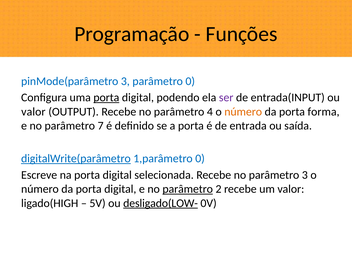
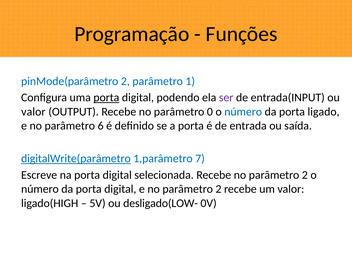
pinMode(parâmetro 3: 3 -> 2
parâmetro 0: 0 -> 1
4: 4 -> 0
número at (243, 112) colour: orange -> blue
forma: forma -> ligado
7: 7 -> 6
1,parâmetro 0: 0 -> 7
Recebe no parâmetro 3: 3 -> 2
parâmetro at (188, 189) underline: present -> none
desligado(LOW- underline: present -> none
